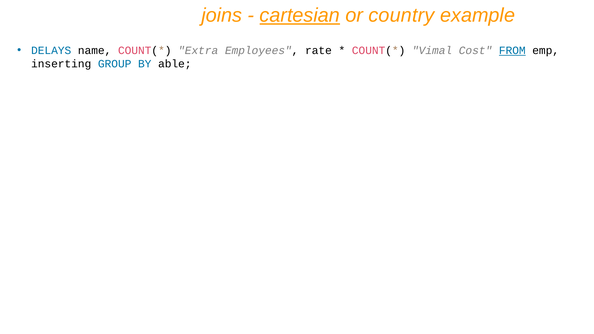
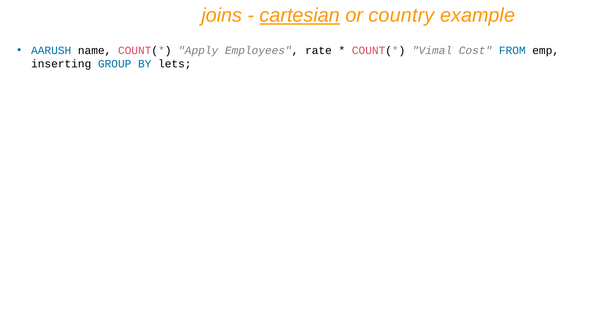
DELAYS: DELAYS -> AARUSH
Extra: Extra -> Apply
FROM underline: present -> none
able: able -> lets
